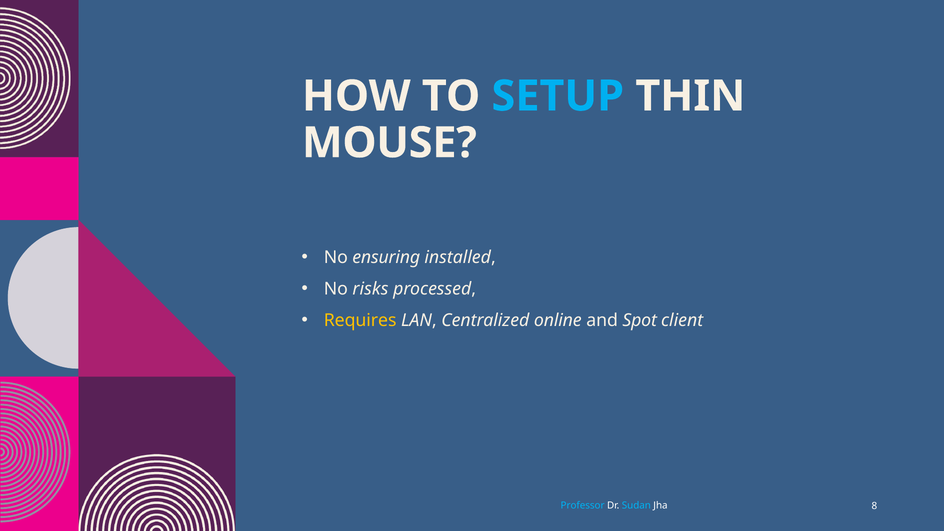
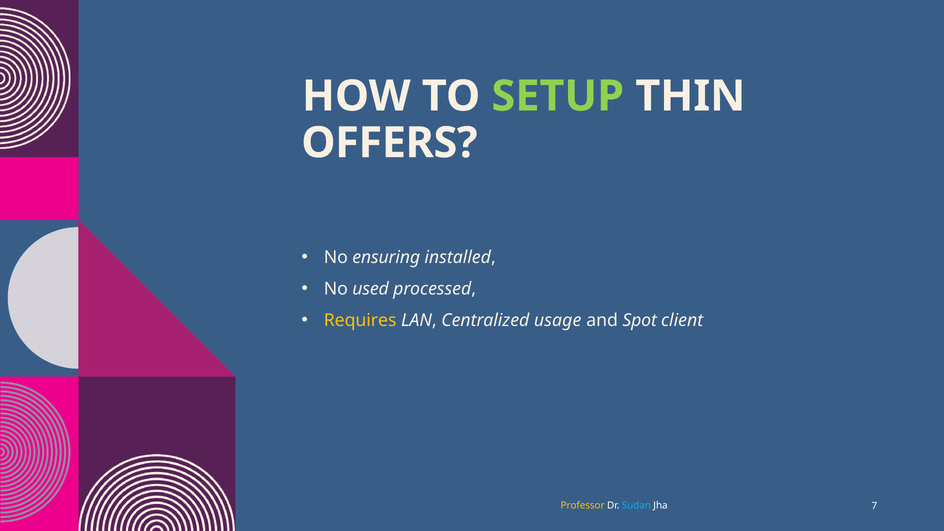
SETUP colour: light blue -> light green
MOUSE: MOUSE -> OFFERS
risks: risks -> used
online: online -> usage
Professor colour: light blue -> yellow
8: 8 -> 7
